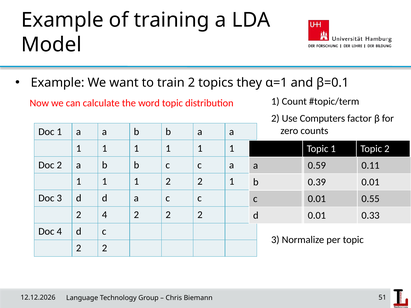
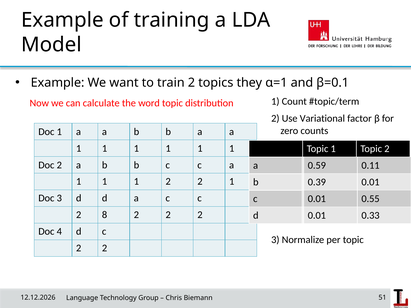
Computers: Computers -> Variational
2 4: 4 -> 8
